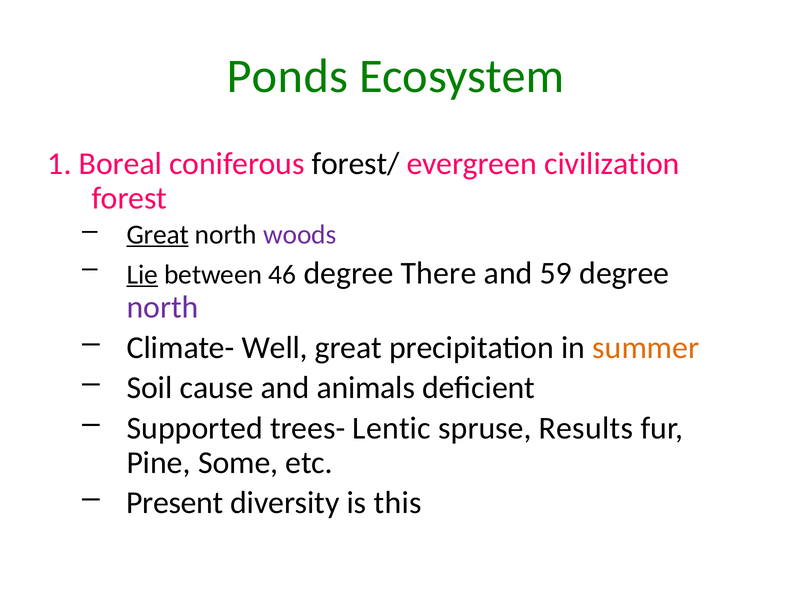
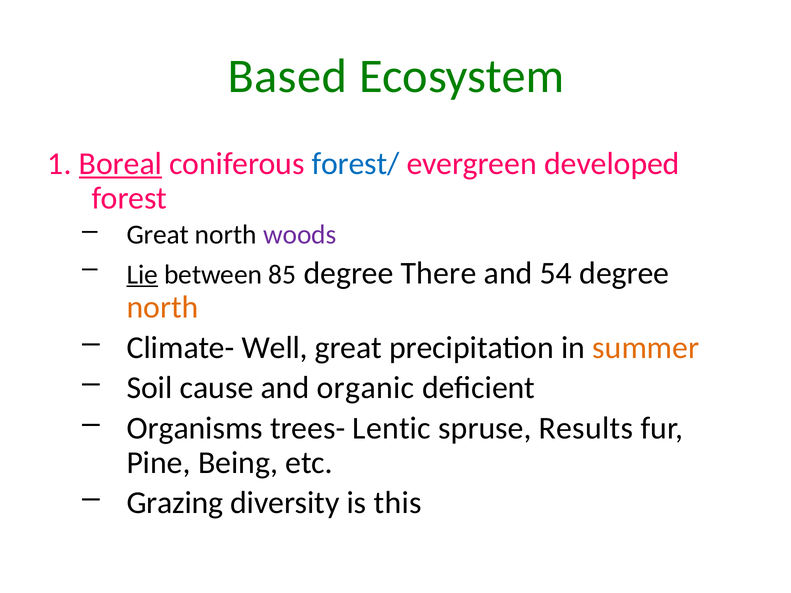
Ponds: Ponds -> Based
Boreal underline: none -> present
forest/ colour: black -> blue
civilization: civilization -> developed
Great at (158, 235) underline: present -> none
46: 46 -> 85
59: 59 -> 54
north at (163, 308) colour: purple -> orange
animals: animals -> organic
Supported: Supported -> Organisms
Some: Some -> Being
Present: Present -> Grazing
